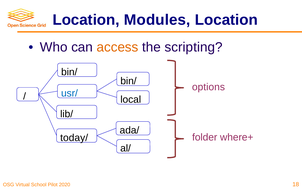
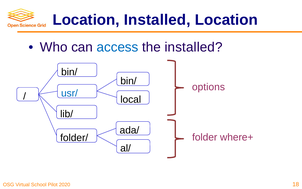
Location Modules: Modules -> Installed
access colour: orange -> blue
the scripting: scripting -> installed
today/: today/ -> folder/
